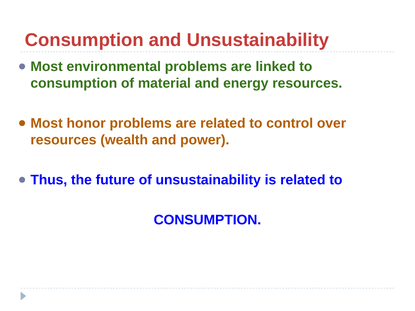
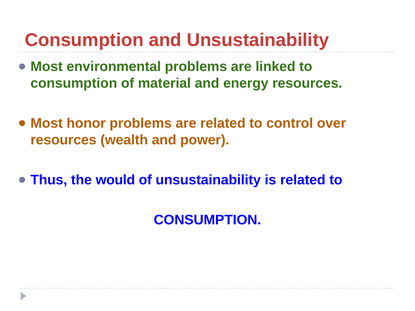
future: future -> would
